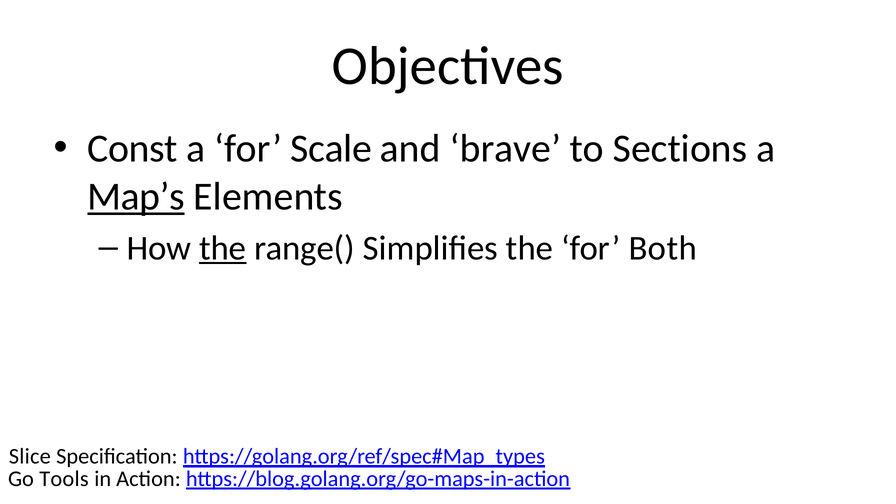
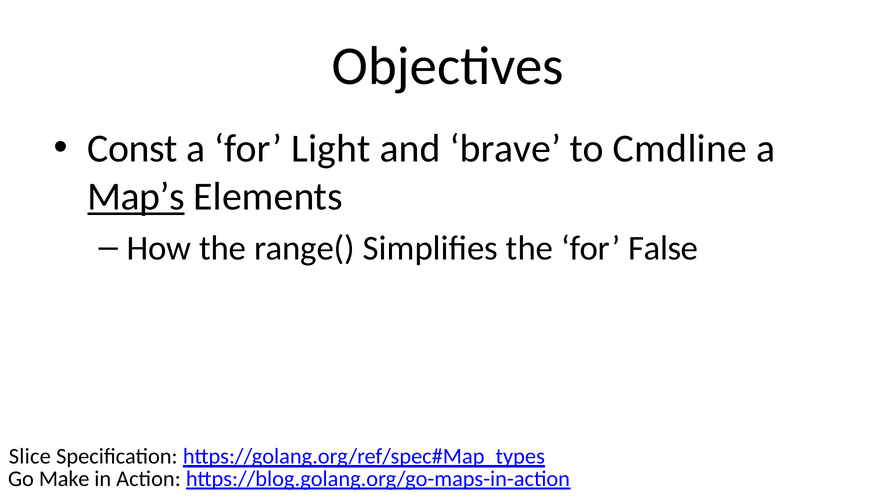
Scale: Scale -> Light
Sections: Sections -> Cmdline
the at (223, 248) underline: present -> none
Both: Both -> False
Tools: Tools -> Make
